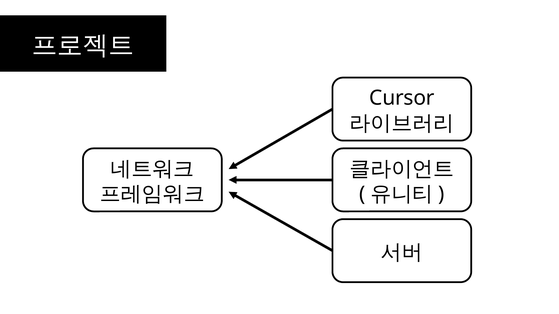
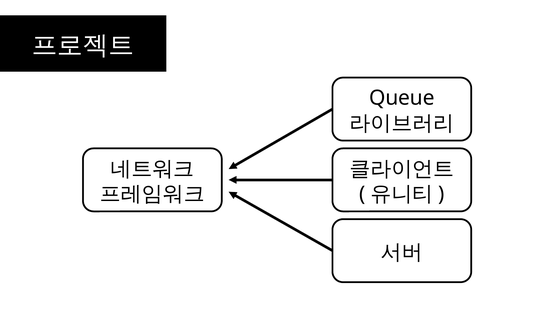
Cursor: Cursor -> Queue
